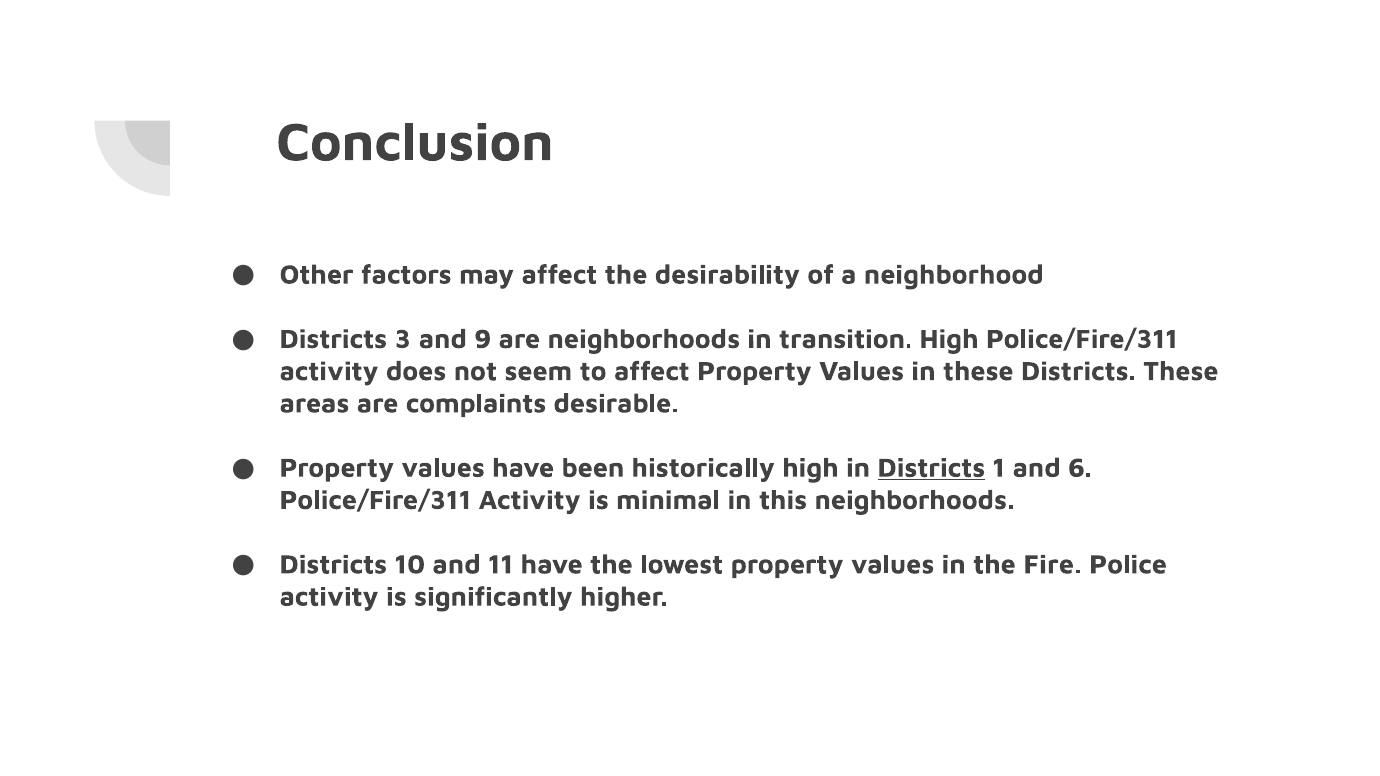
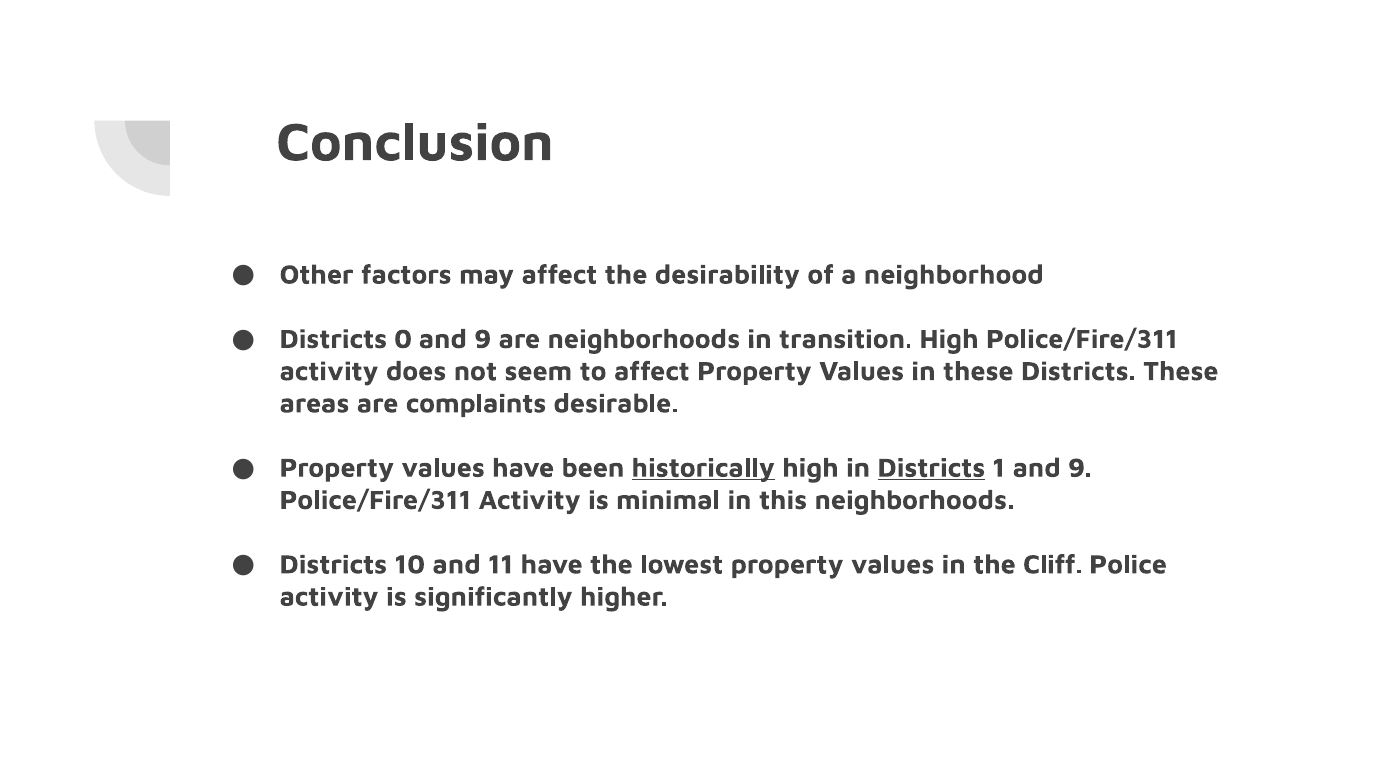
3: 3 -> 0
historically underline: none -> present
1 and 6: 6 -> 9
Fire: Fire -> Cliff
